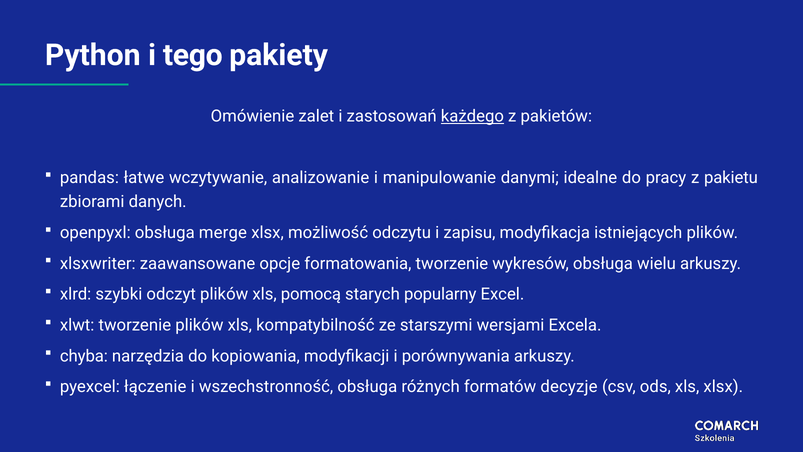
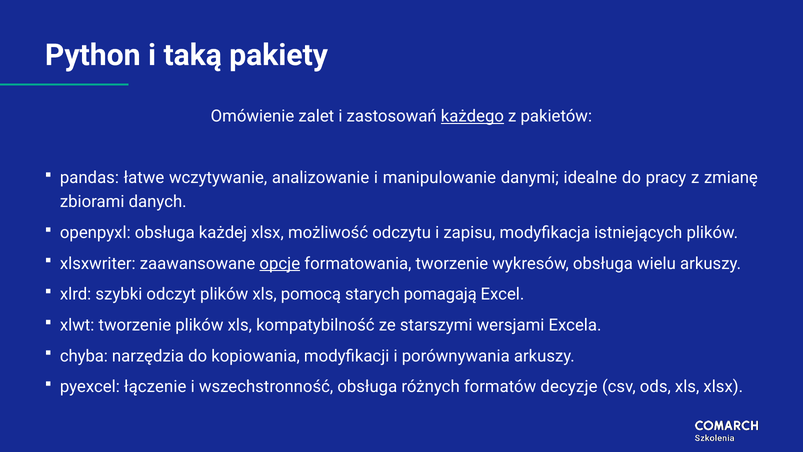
tego: tego -> taką
pakietu: pakietu -> zmianę
merge: merge -> każdej
opcje underline: none -> present
popularny: popularny -> pomagają
